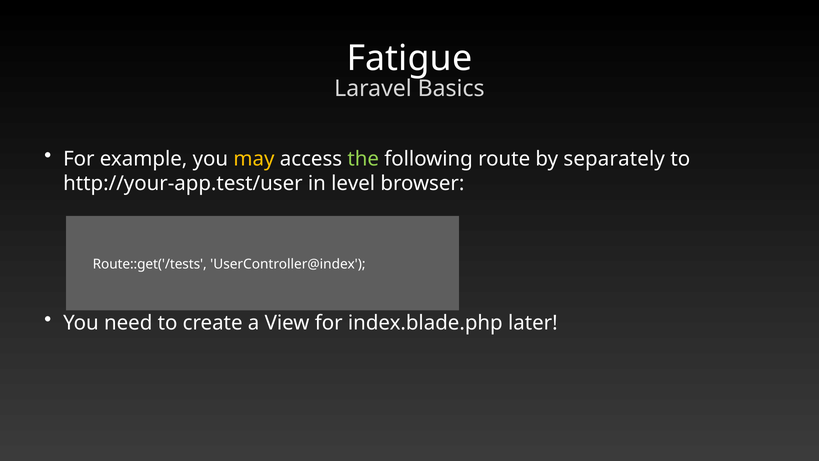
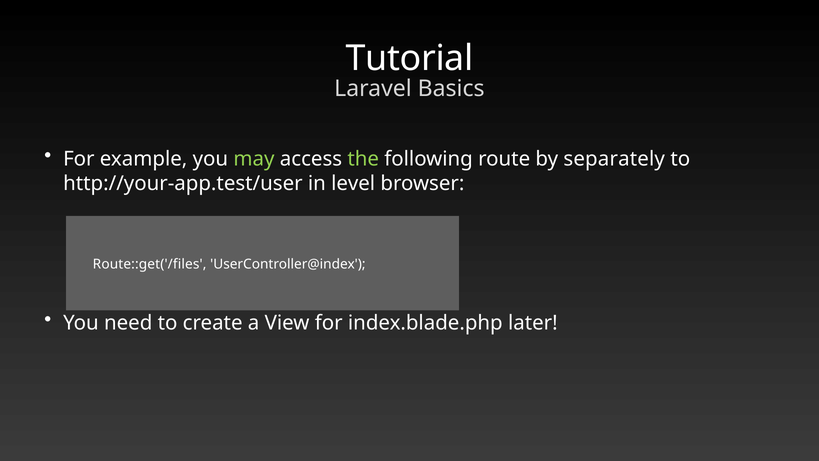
Fatigue: Fatigue -> Tutorial
may colour: yellow -> light green
Route::get('/tests: Route::get('/tests -> Route::get('/files
